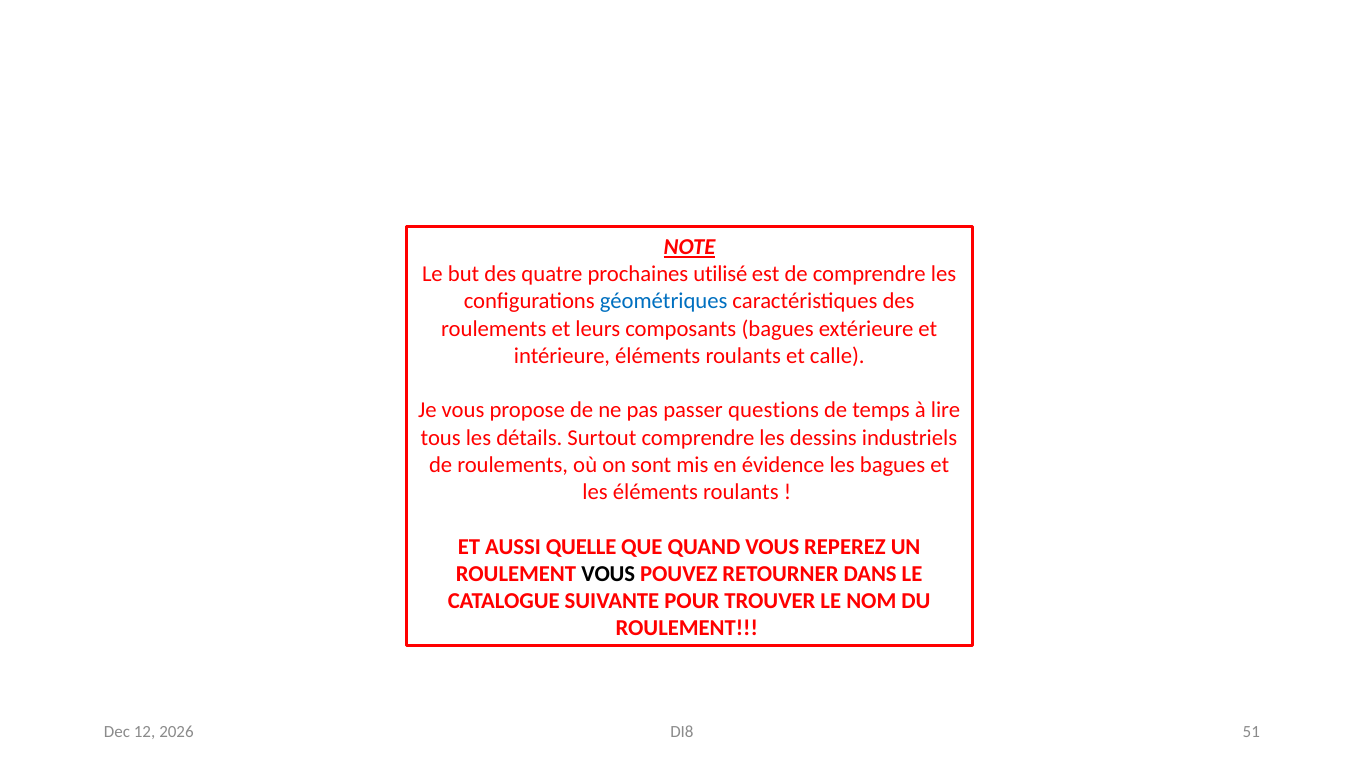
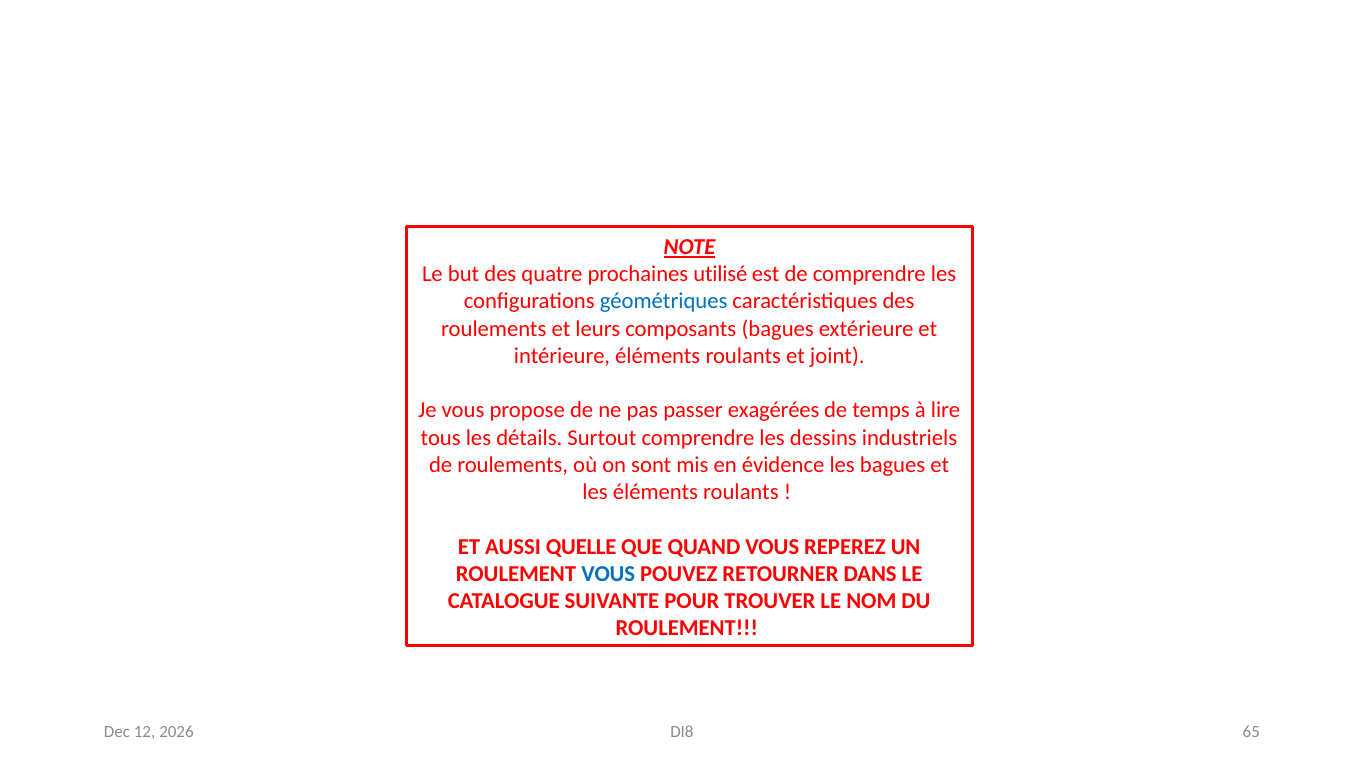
calle: calle -> joint
questions: questions -> exagérées
VOUS at (608, 574) colour: black -> blue
51: 51 -> 65
